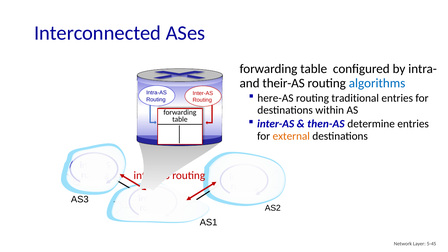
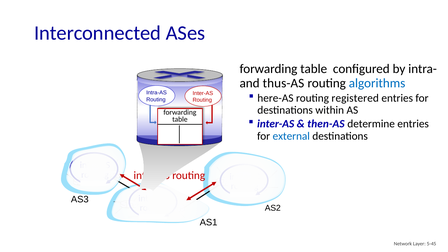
their-AS: their-AS -> thus-AS
traditional: traditional -> registered
external colour: orange -> blue
